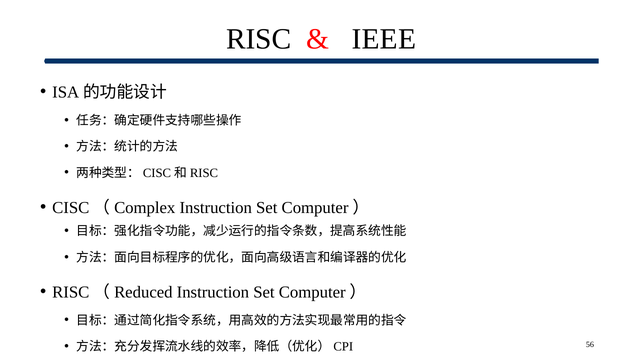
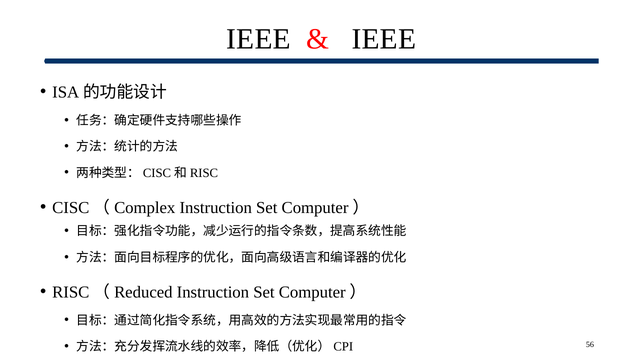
RISC at (259, 39): RISC -> IEEE
